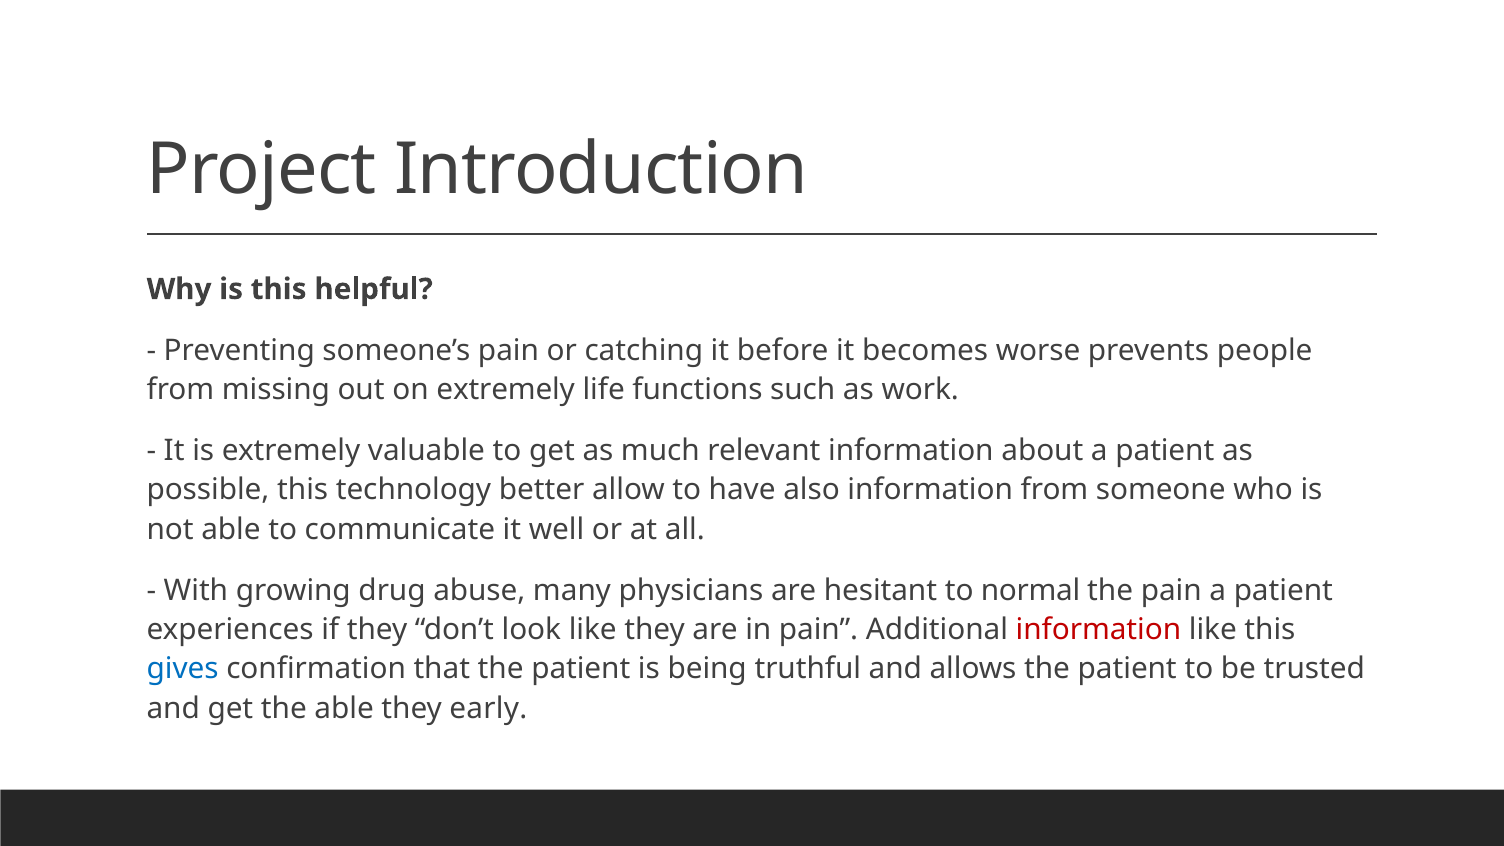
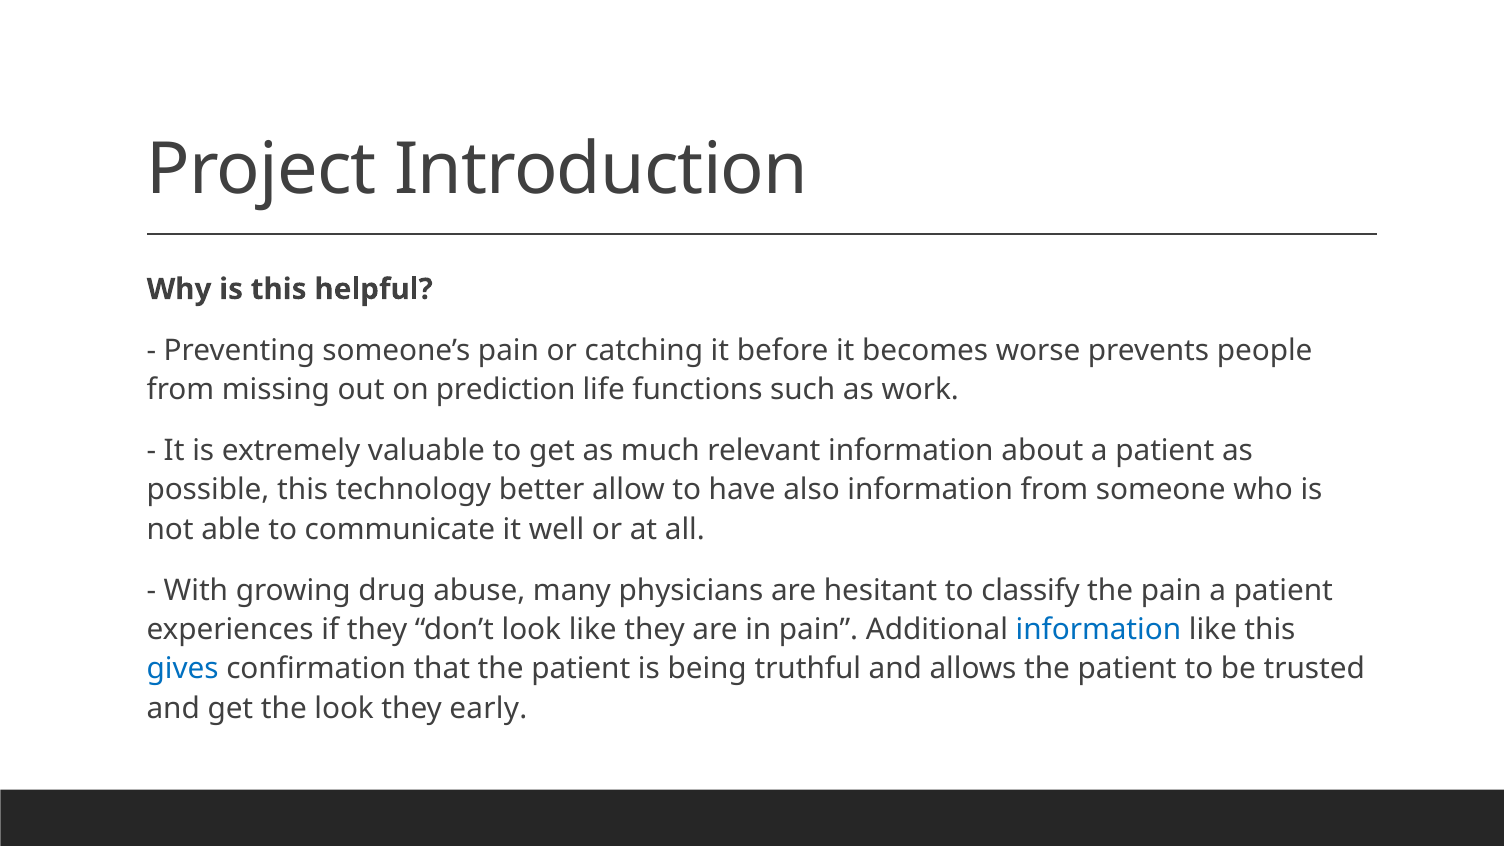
on extremely: extremely -> prediction
normal: normal -> classify
information at (1098, 630) colour: red -> blue
the able: able -> look
